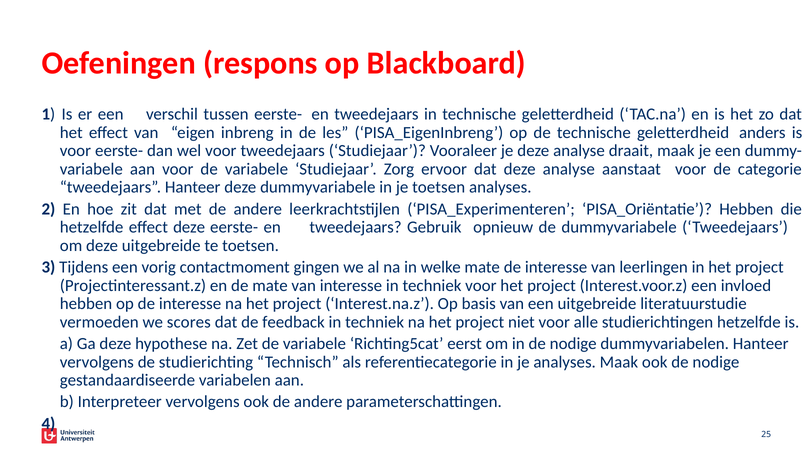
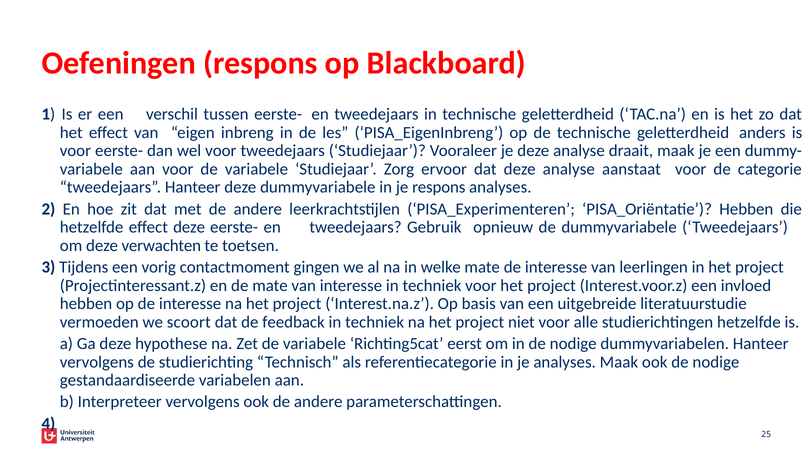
je toetsen: toetsen -> respons
deze uitgebreide: uitgebreide -> verwachten
scores: scores -> scoort
